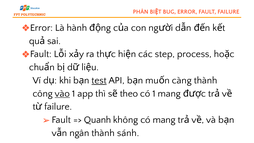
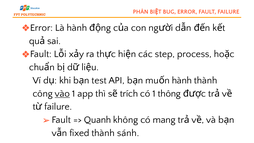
test underline: present -> none
càng at (182, 80): càng -> hành
theo: theo -> trích
1 mang: mang -> thông
ngân: ngân -> fixed
